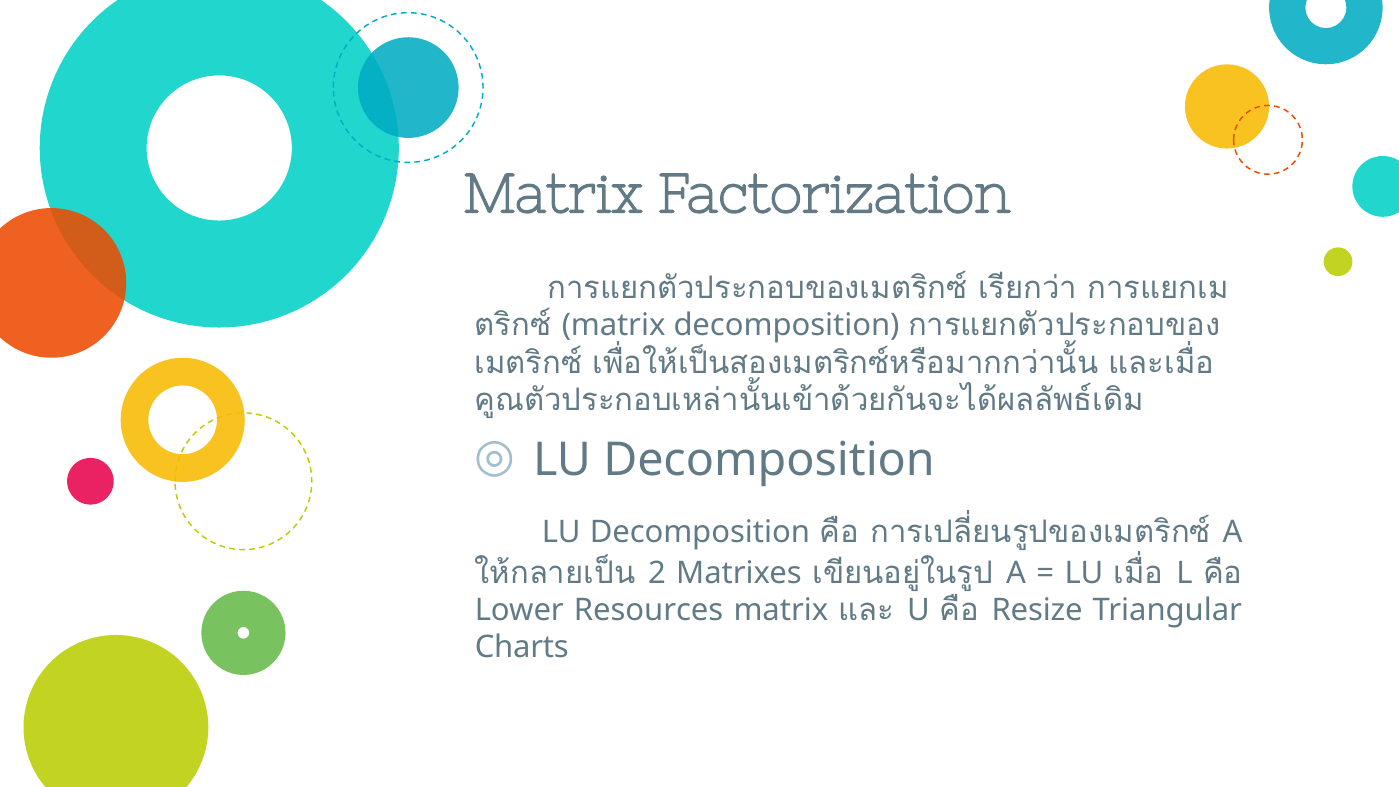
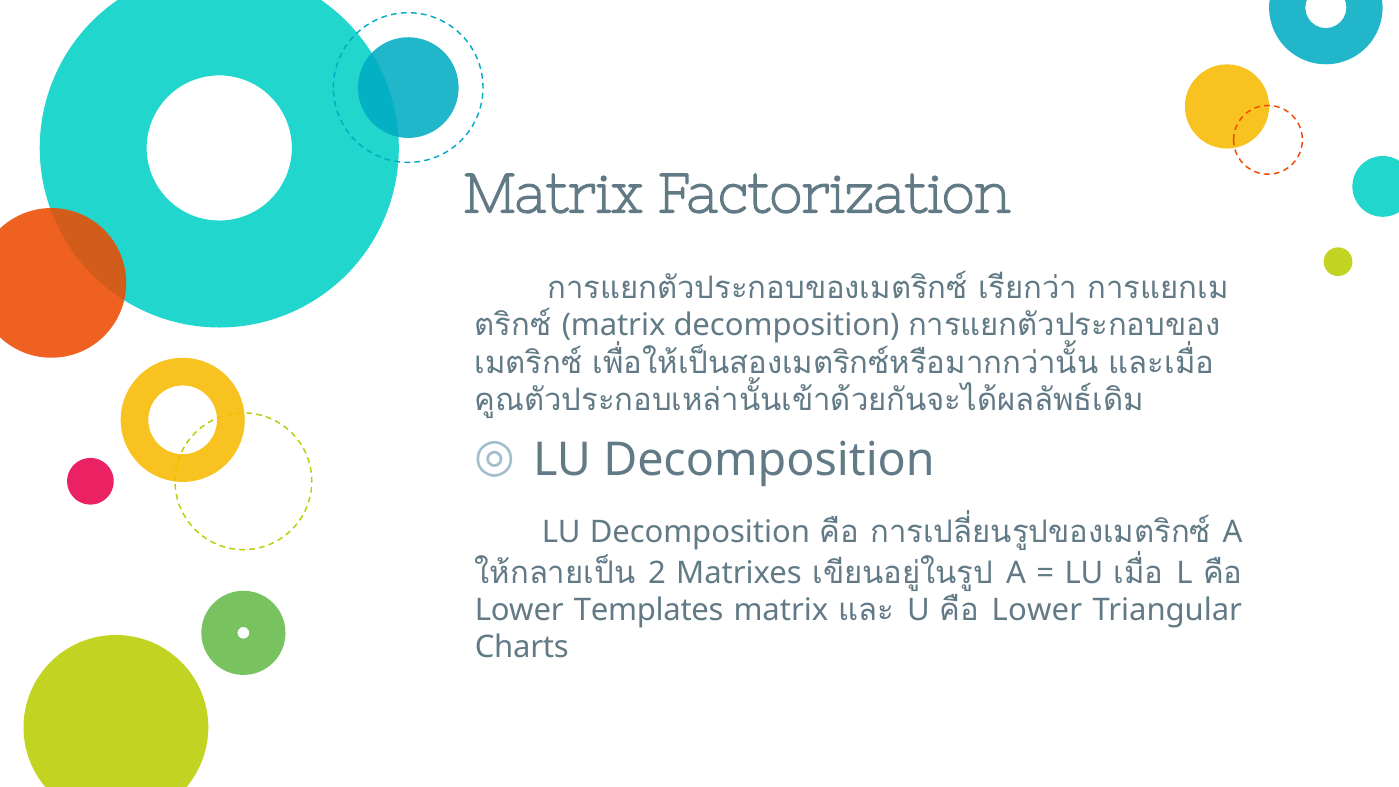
Resources: Resources -> Templates
Resize at (1037, 610): Resize -> Lower
